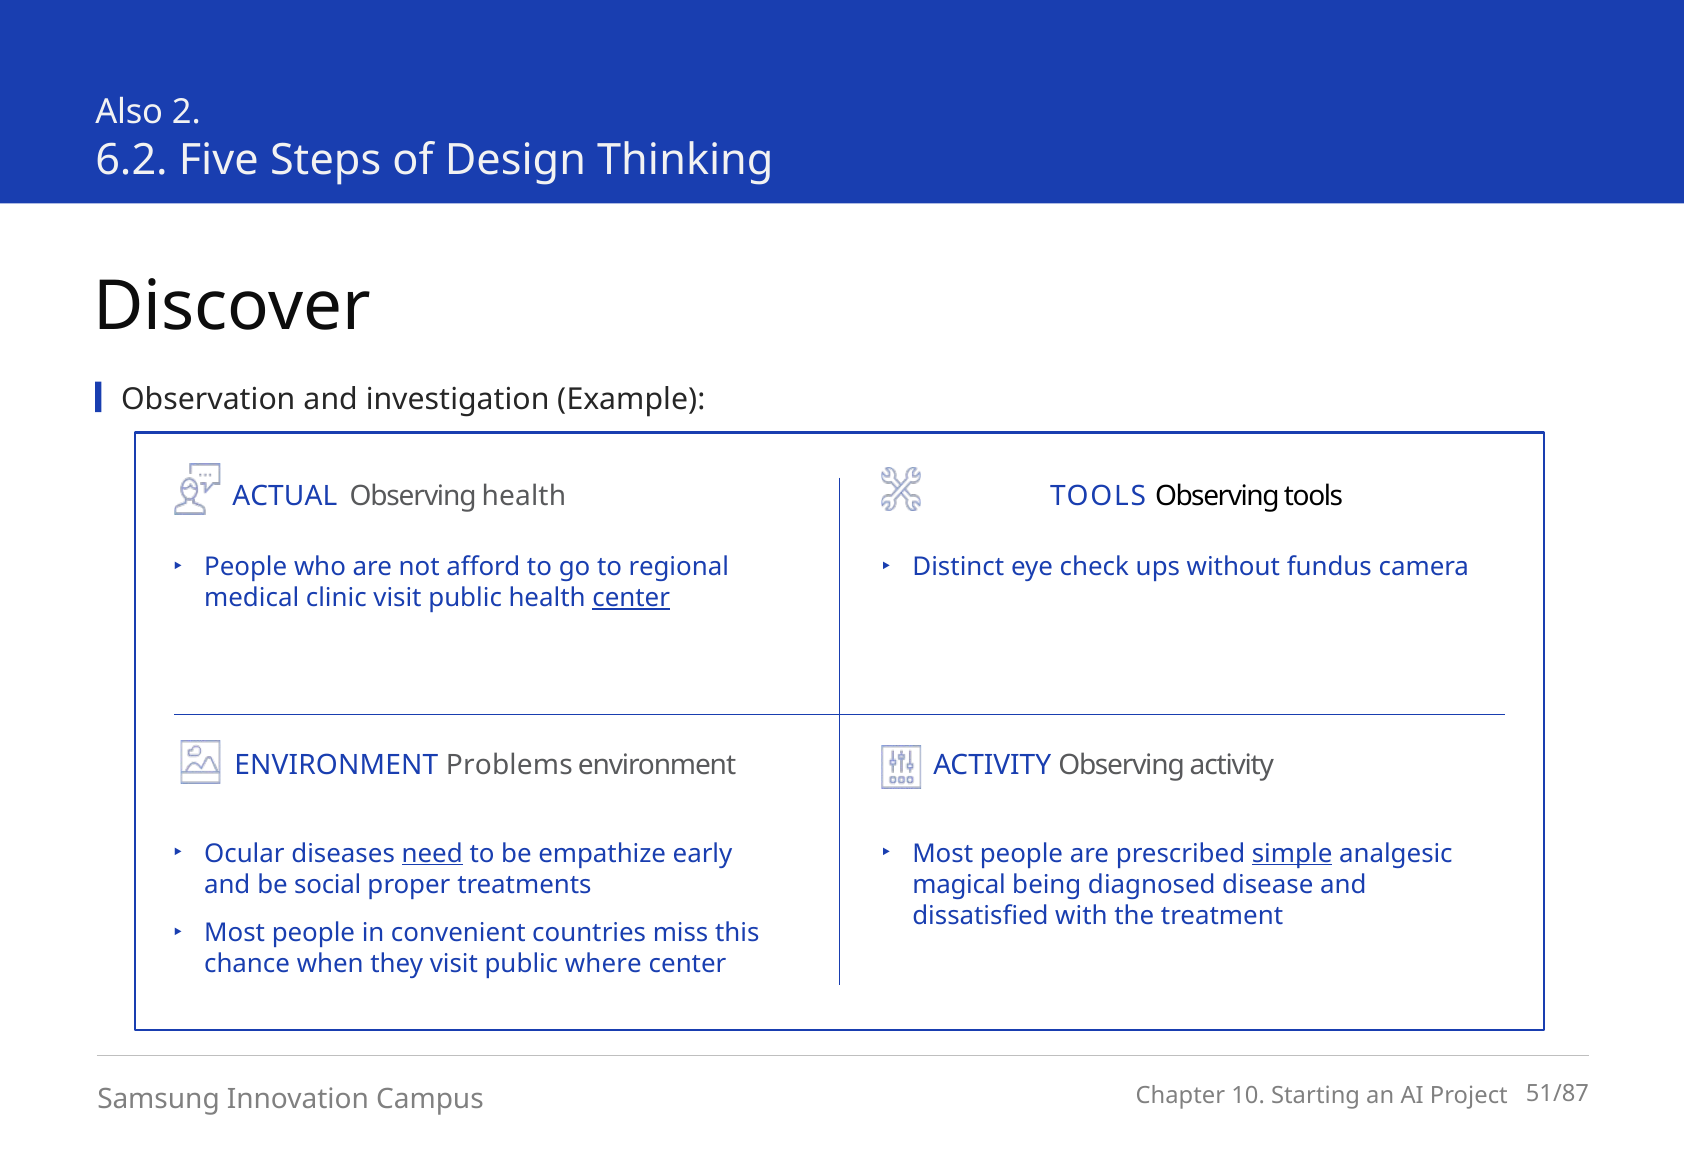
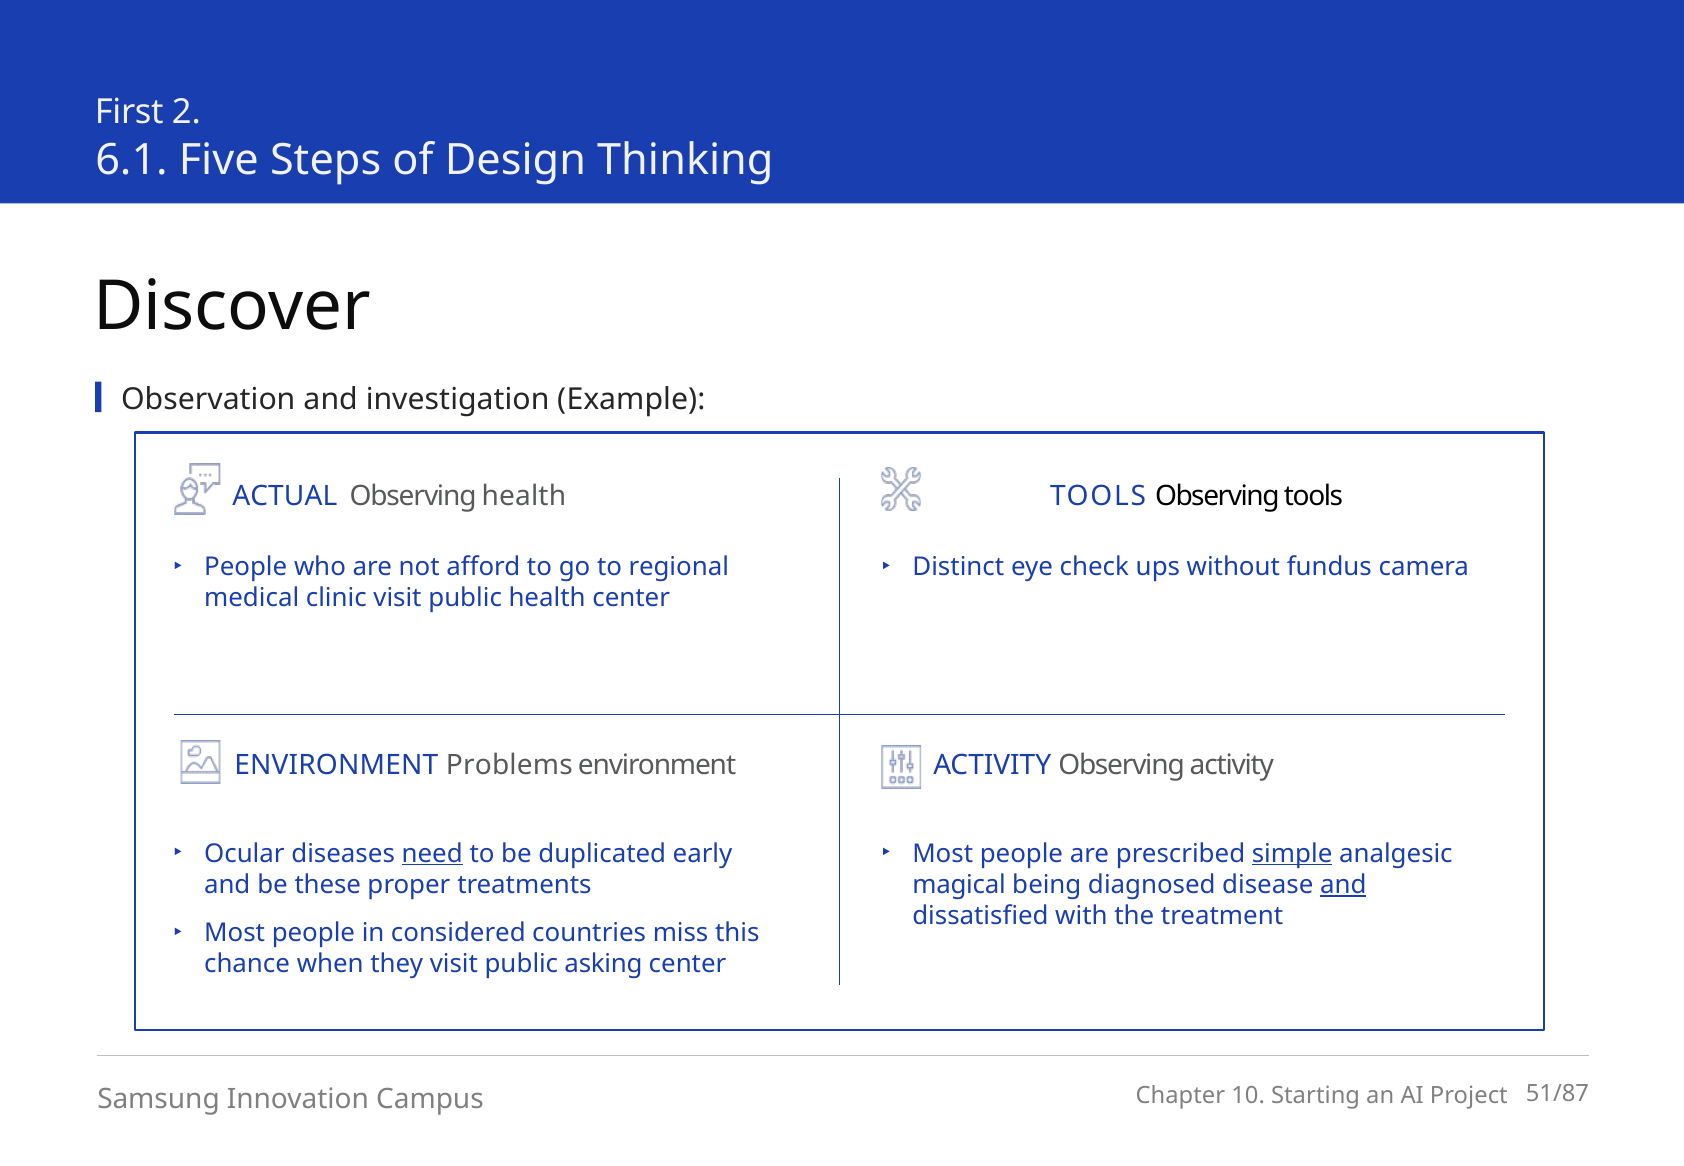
Also: Also -> First
6.2: 6.2 -> 6.1
center at (631, 598) underline: present -> none
empathize: empathize -> duplicated
social: social -> these
and at (1343, 885) underline: none -> present
convenient: convenient -> considered
where: where -> asking
